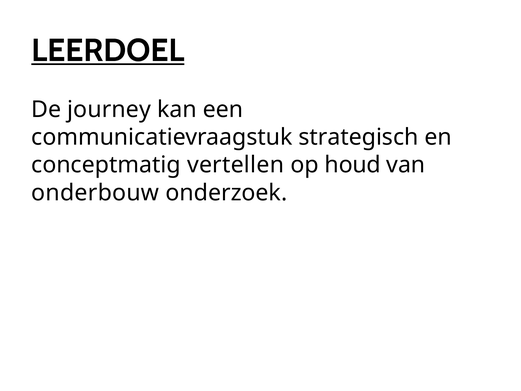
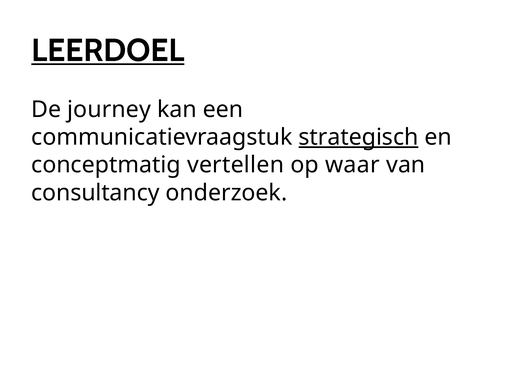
strategisch underline: none -> present
houd: houd -> waar
onderbouw: onderbouw -> consultancy
